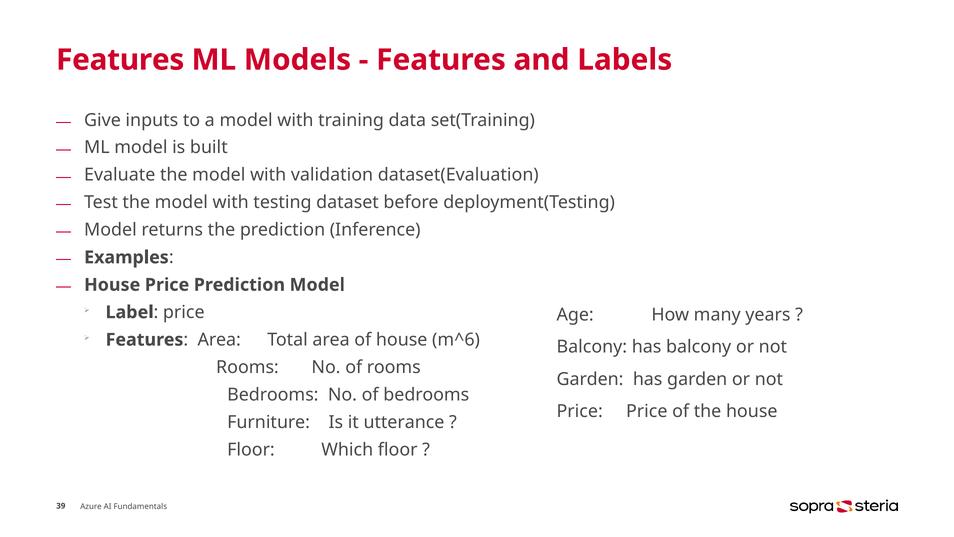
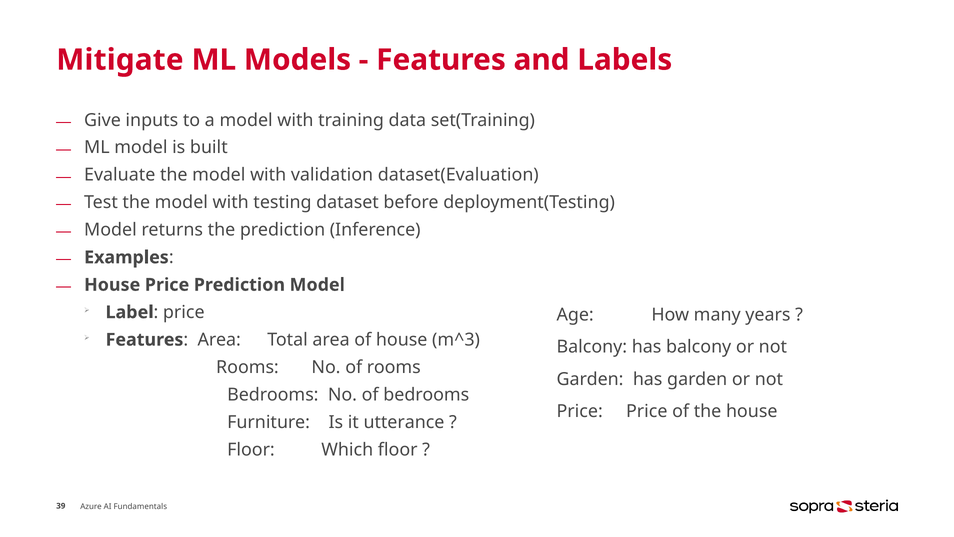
Features at (120, 60): Features -> Mitigate
m^6: m^6 -> m^3
